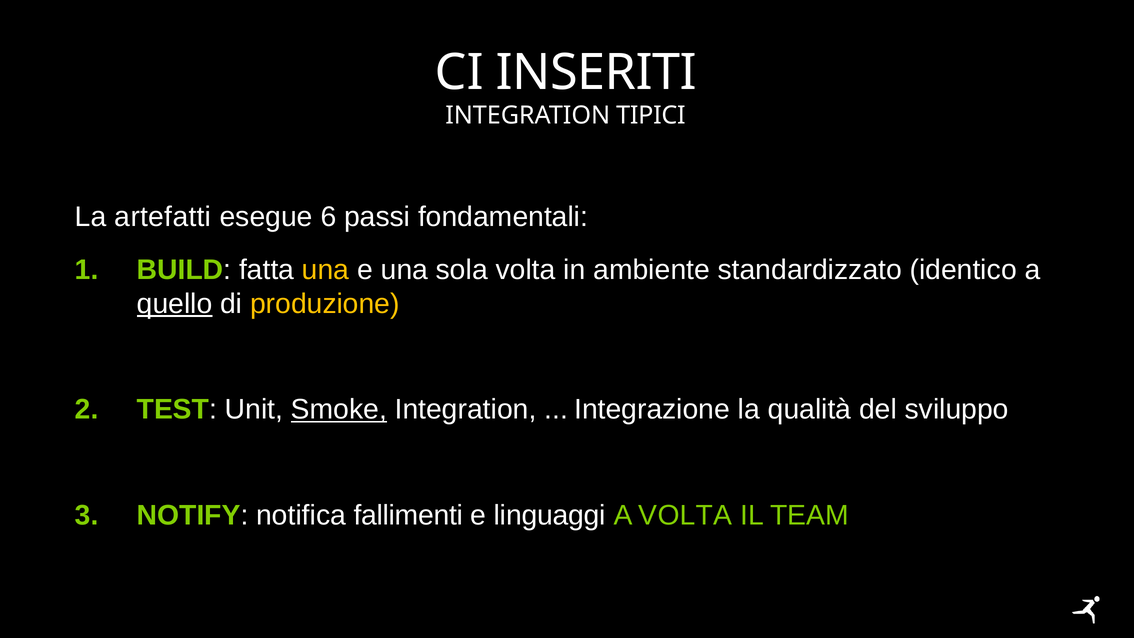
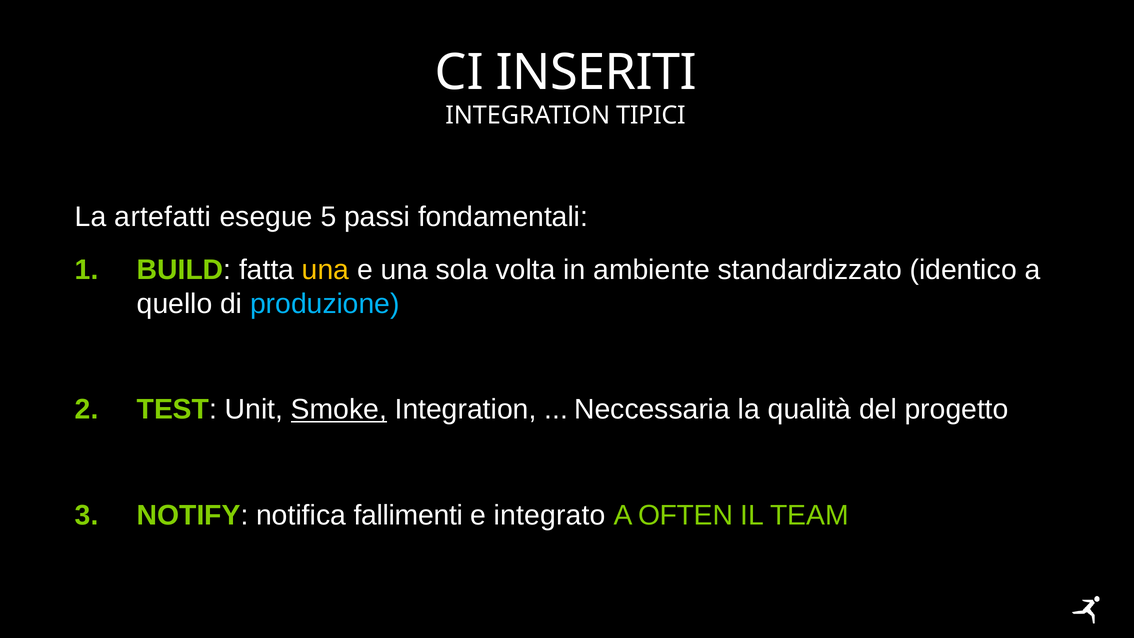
6: 6 -> 5
quello underline: present -> none
produzione colour: yellow -> light blue
Integrazione: Integrazione -> Neccessaria
sviluppo: sviluppo -> progetto
linguaggi: linguaggi -> integrato
A VOLTA: VOLTA -> OFTEN
